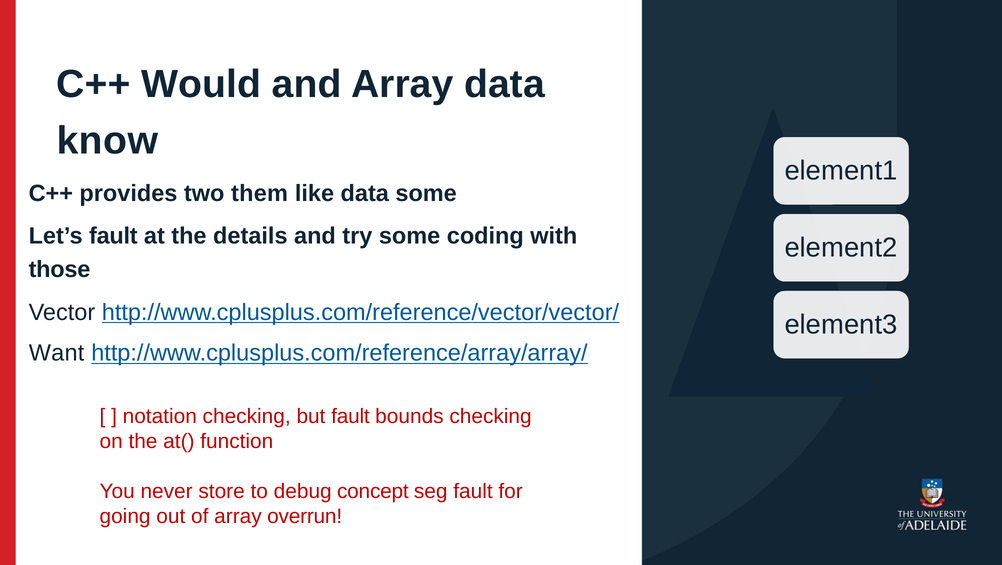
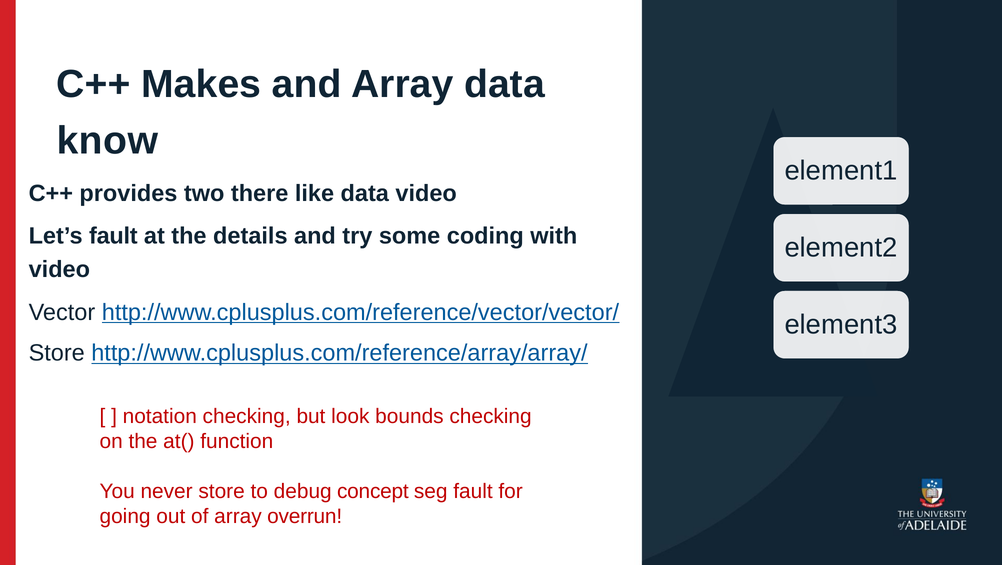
Would: Would -> Makes
them: them -> there
data some: some -> video
those at (59, 269): those -> video
Want at (57, 353): Want -> Store
but fault: fault -> look
